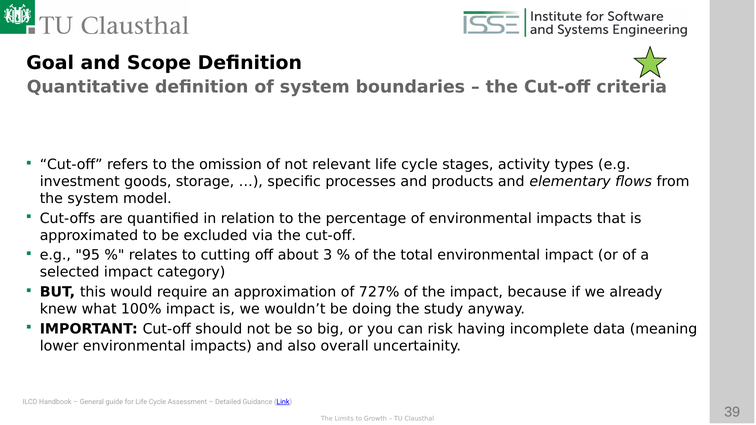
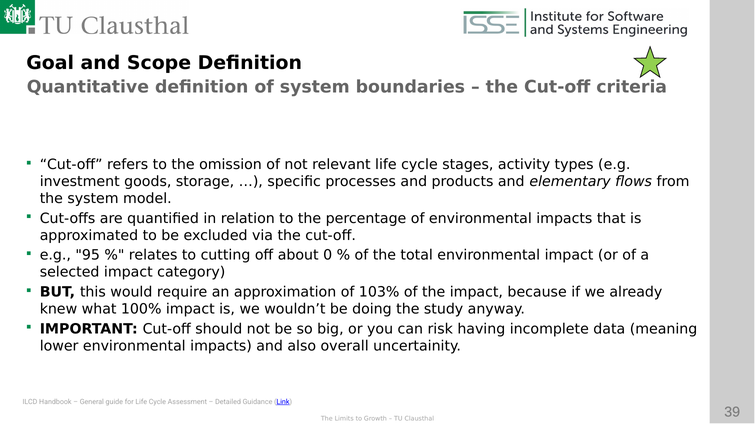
3: 3 -> 0
727%: 727% -> 103%
